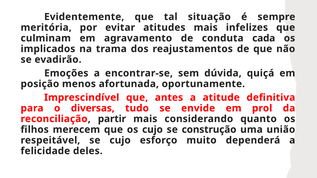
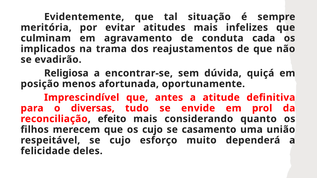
Emoções: Emoções -> Religiosa
partir: partir -> efeito
construção: construção -> casamento
